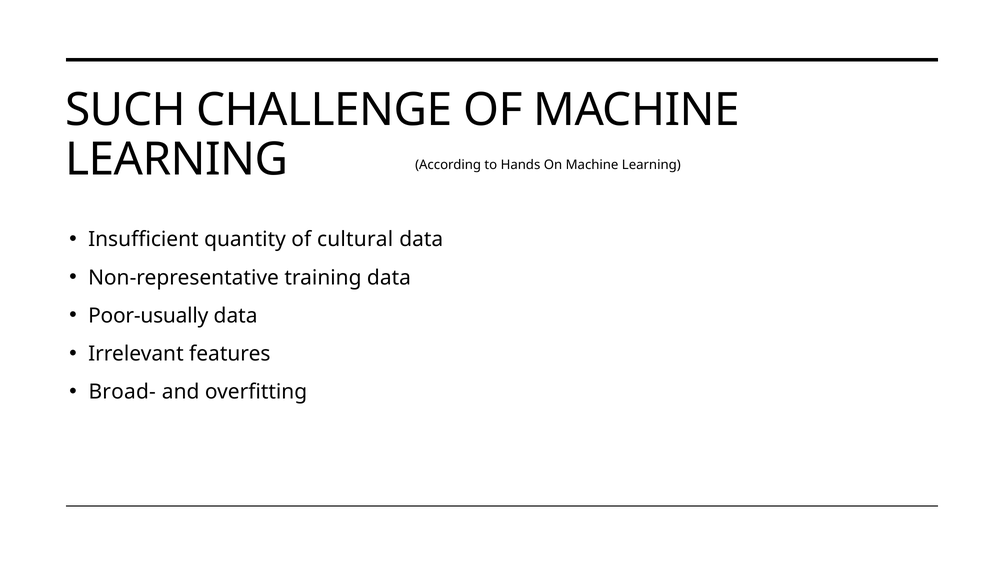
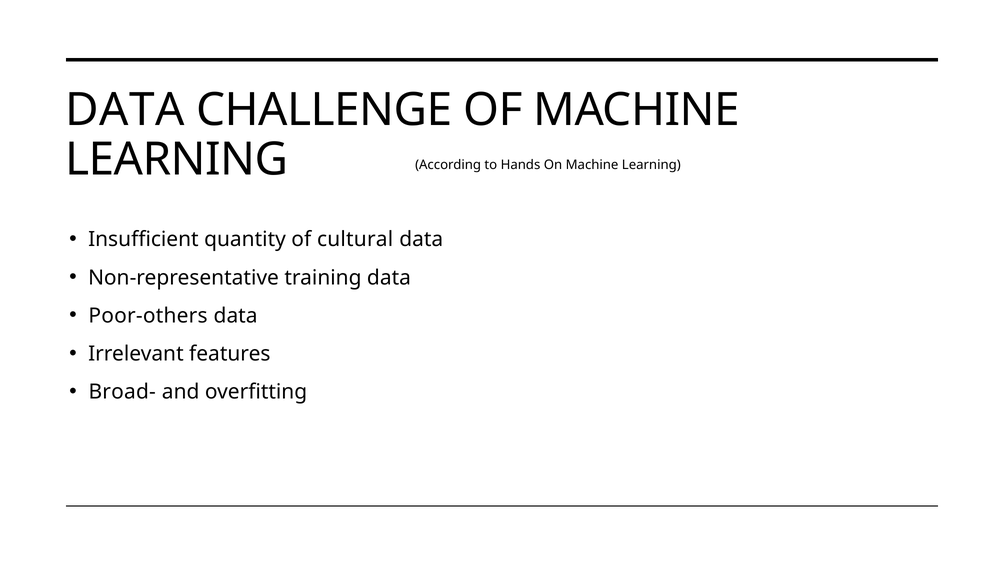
SUCH at (125, 110): SUCH -> DATA
Poor-usually: Poor-usually -> Poor-others
